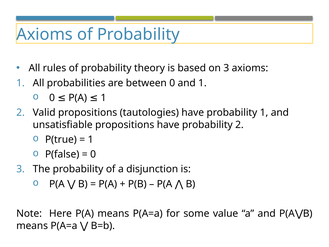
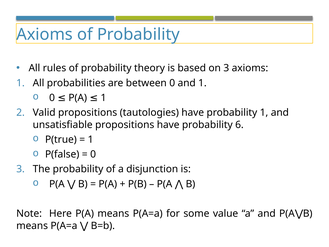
probability 2: 2 -> 6
